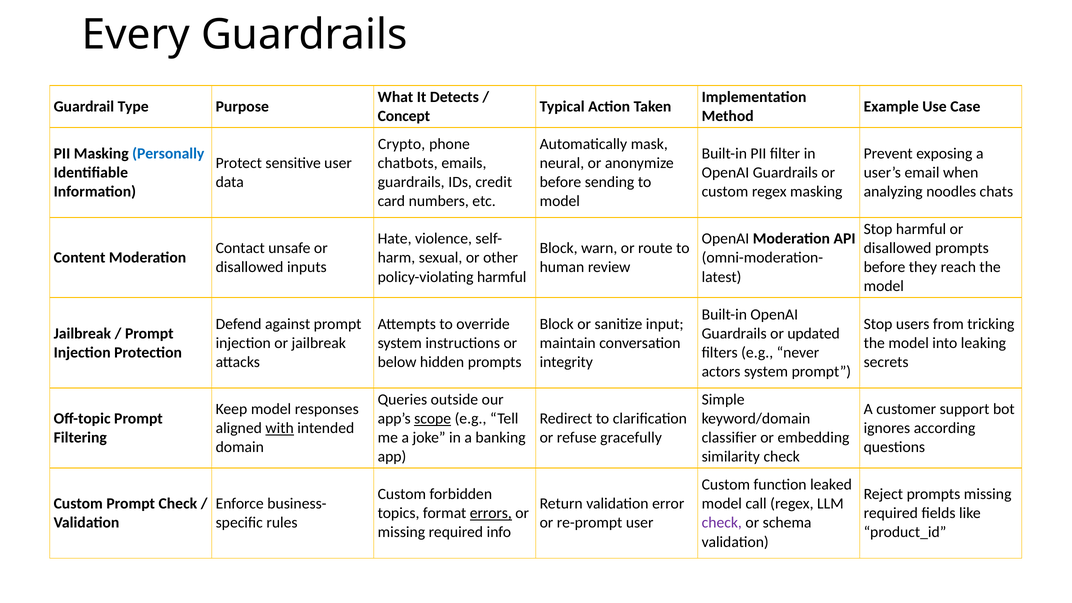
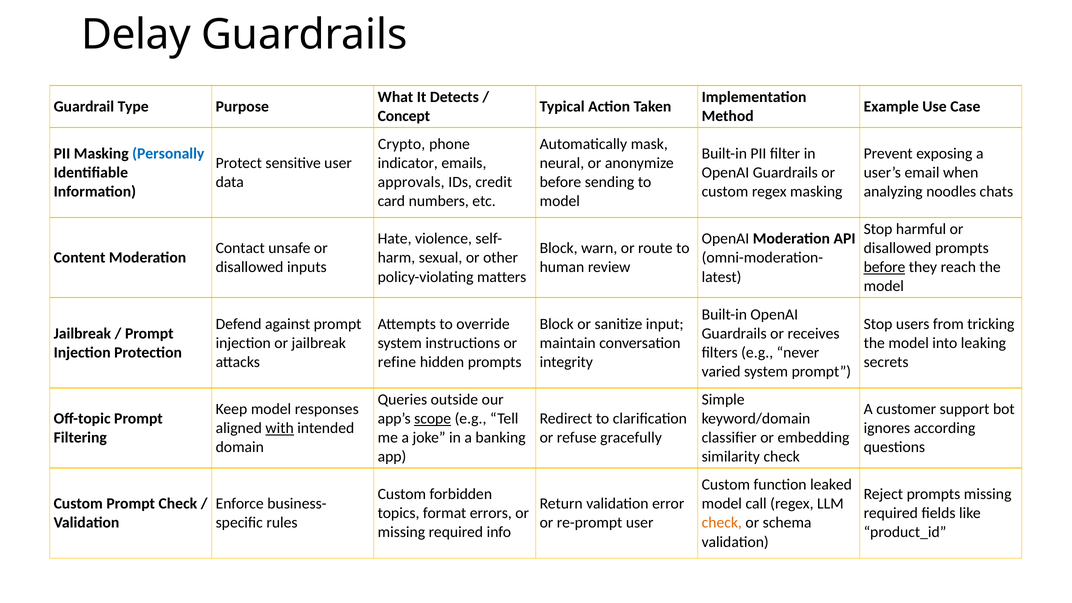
Every: Every -> Delay
chatbots: chatbots -> indicator
guardrails at (411, 182): guardrails -> approvals
before at (885, 267) underline: none -> present
policy-violating harmful: harmful -> matters
updated: updated -> receives
below: below -> refine
actors: actors -> varied
errors underline: present -> none
check at (722, 523) colour: purple -> orange
